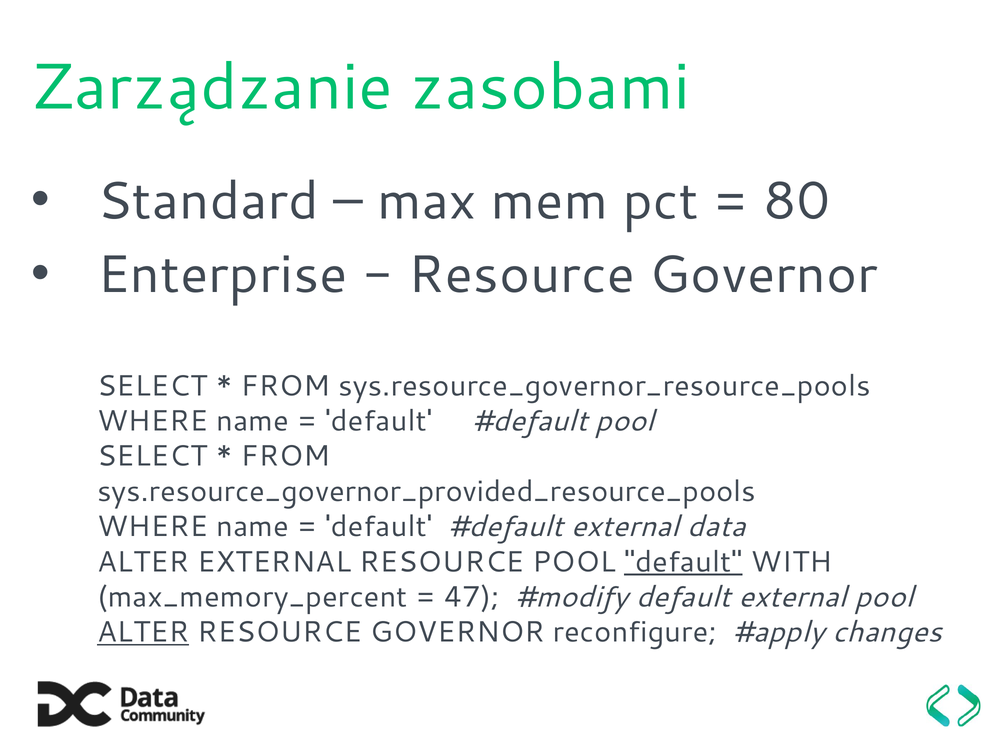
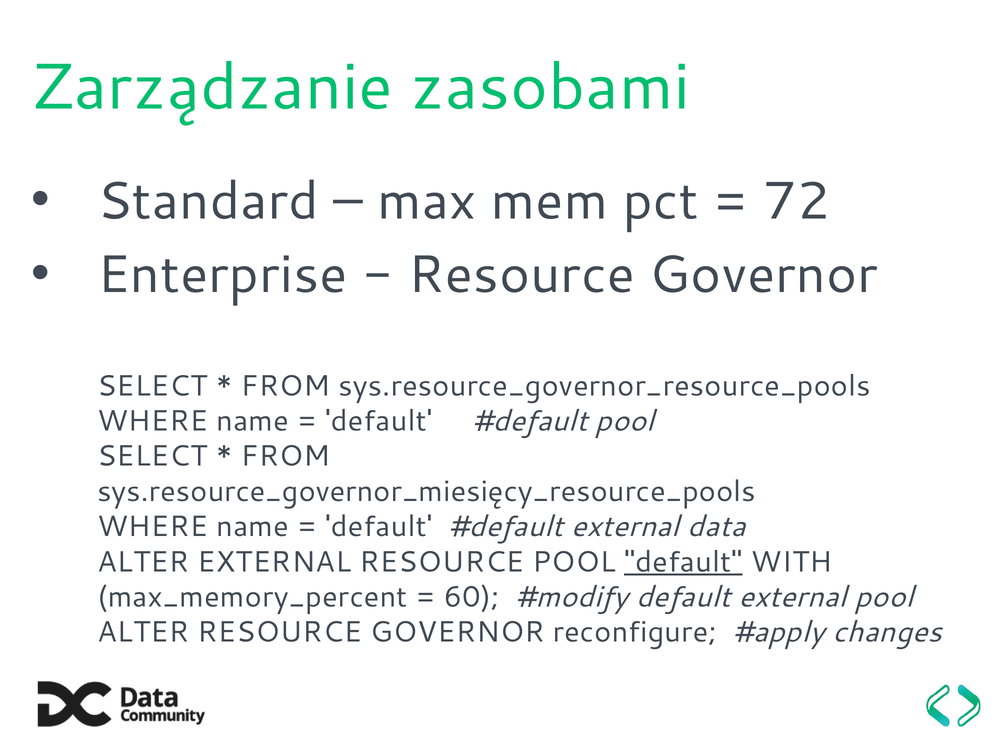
80: 80 -> 72
sys.resource_governor_provided_resource_pools: sys.resource_governor_provided_resource_pools -> sys.resource_governor_miesięcy_resource_pools
47: 47 -> 60
ALTER at (143, 632) underline: present -> none
